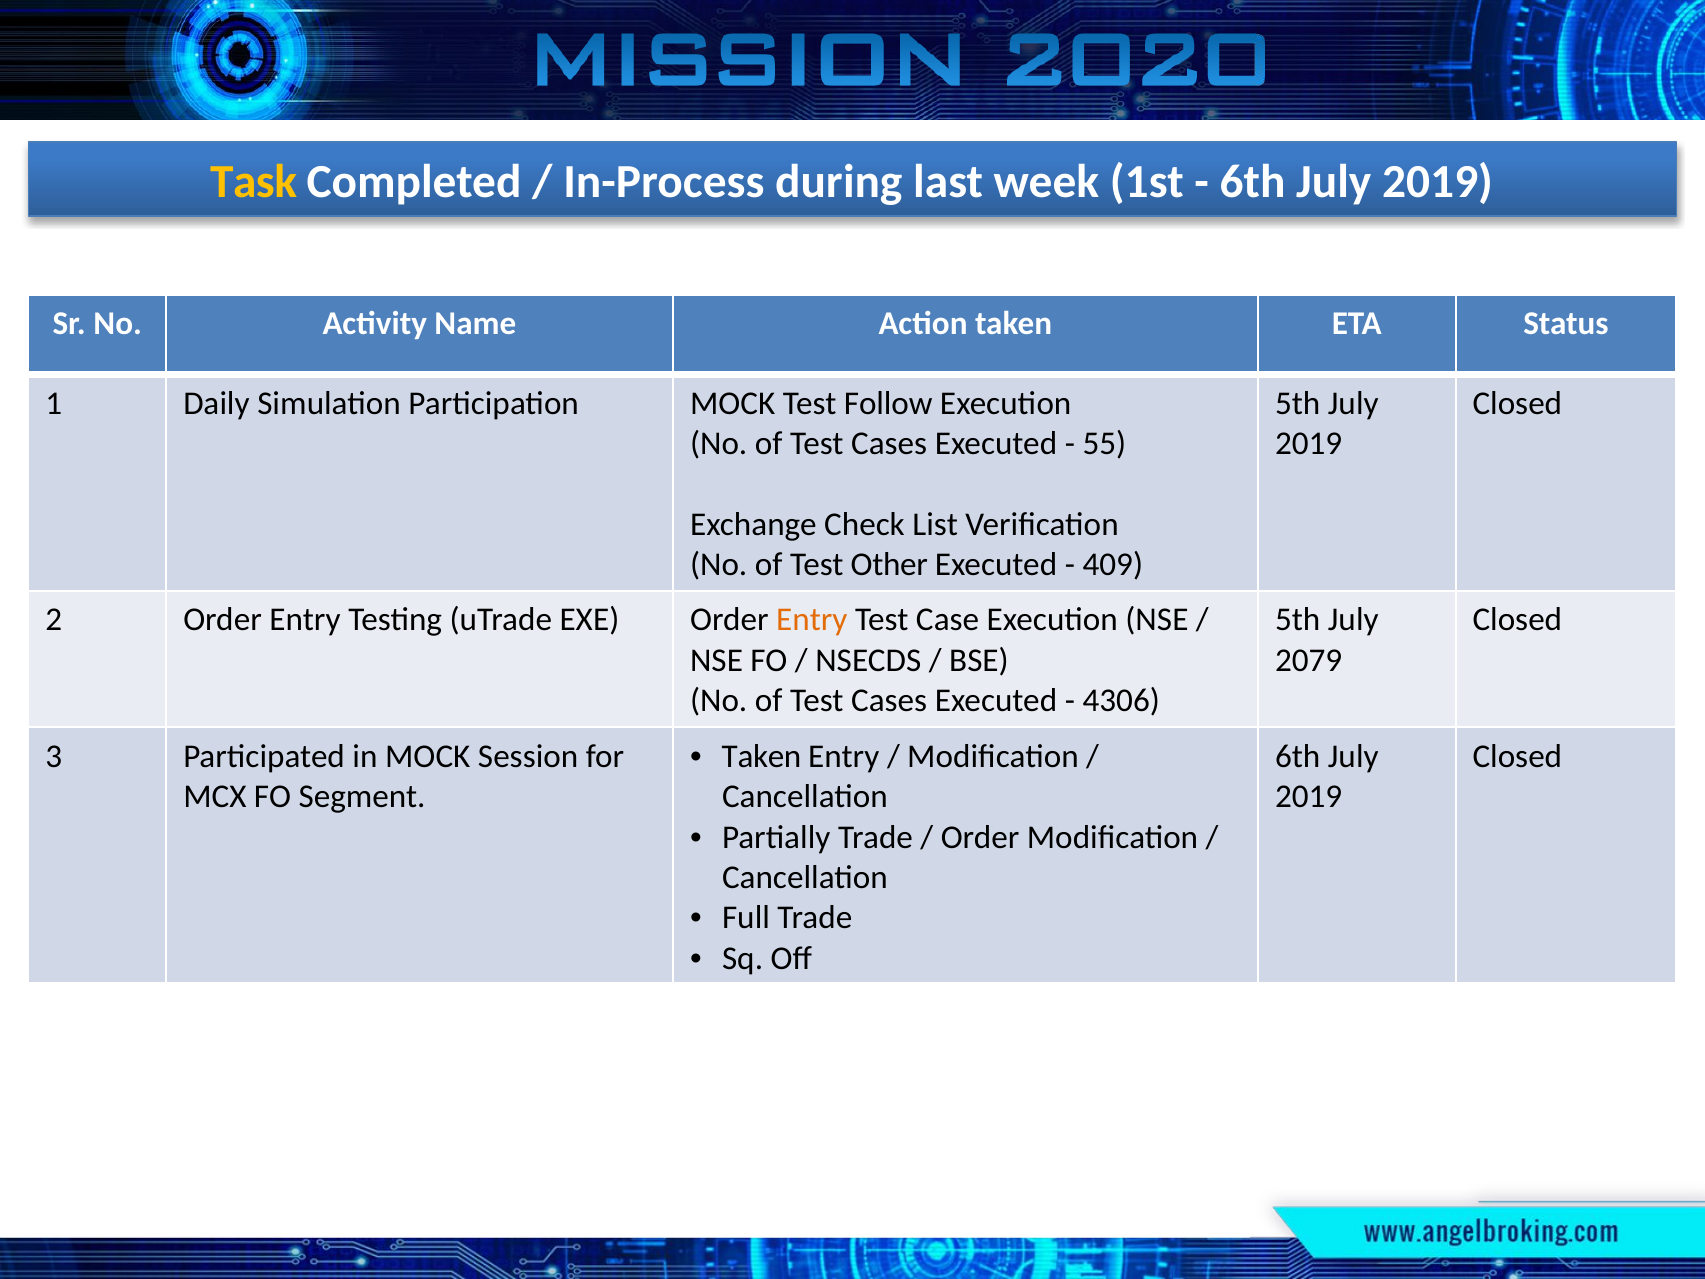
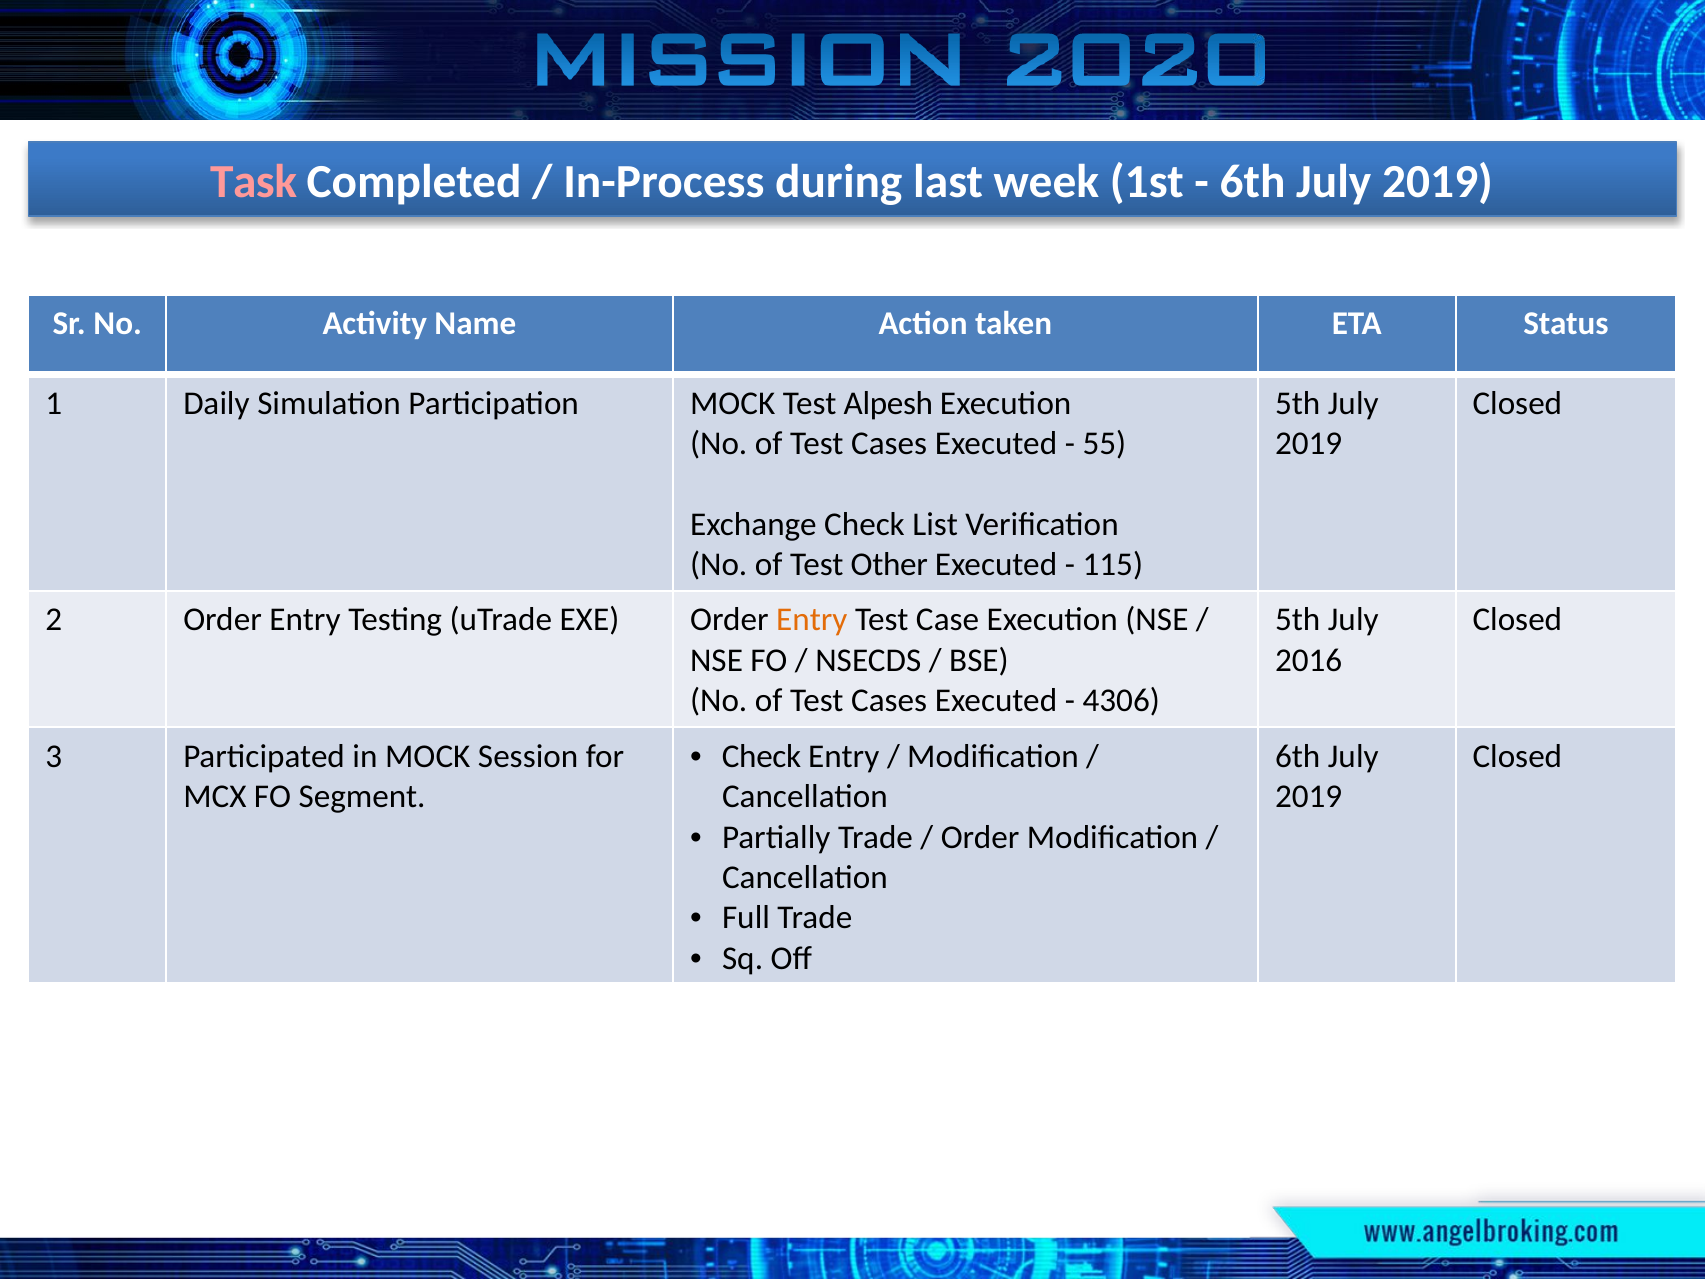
Task colour: yellow -> pink
Follow: Follow -> Alpesh
409: 409 -> 115
2079: 2079 -> 2016
Taken at (762, 756): Taken -> Check
